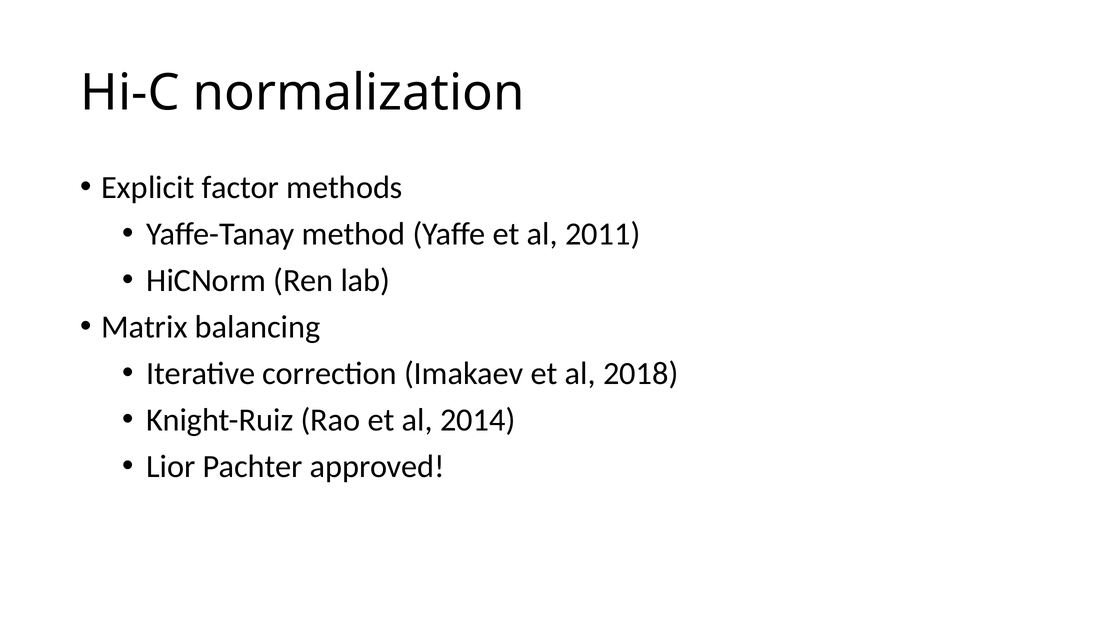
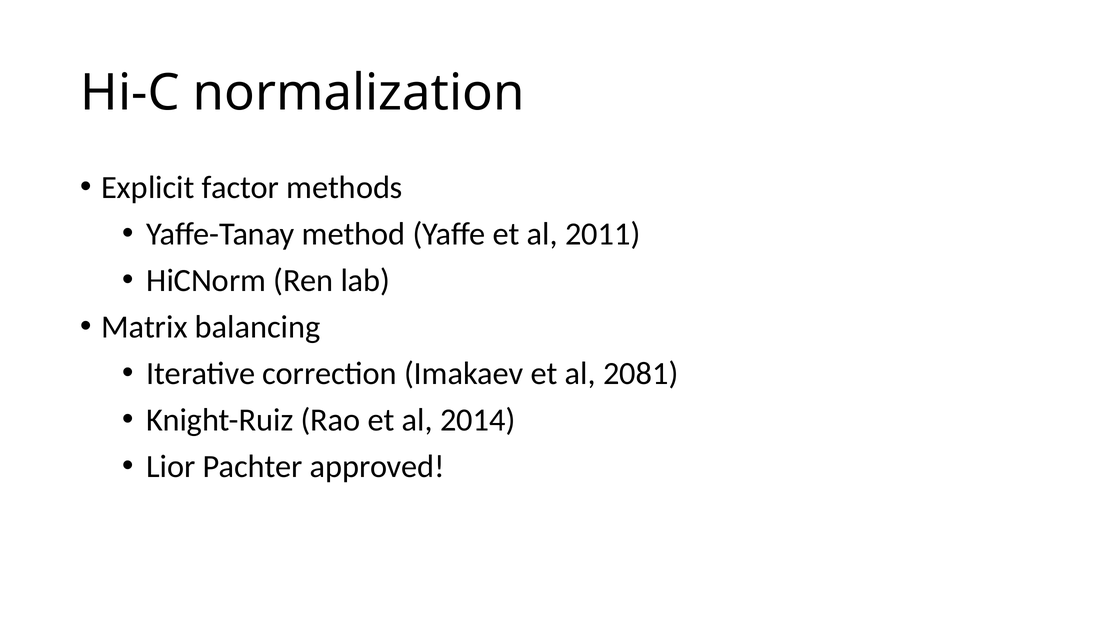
2018: 2018 -> 2081
